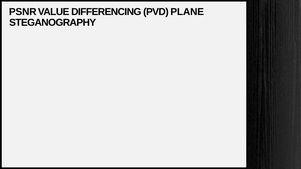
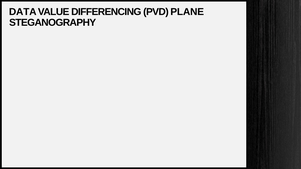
PSNR: PSNR -> DATA
